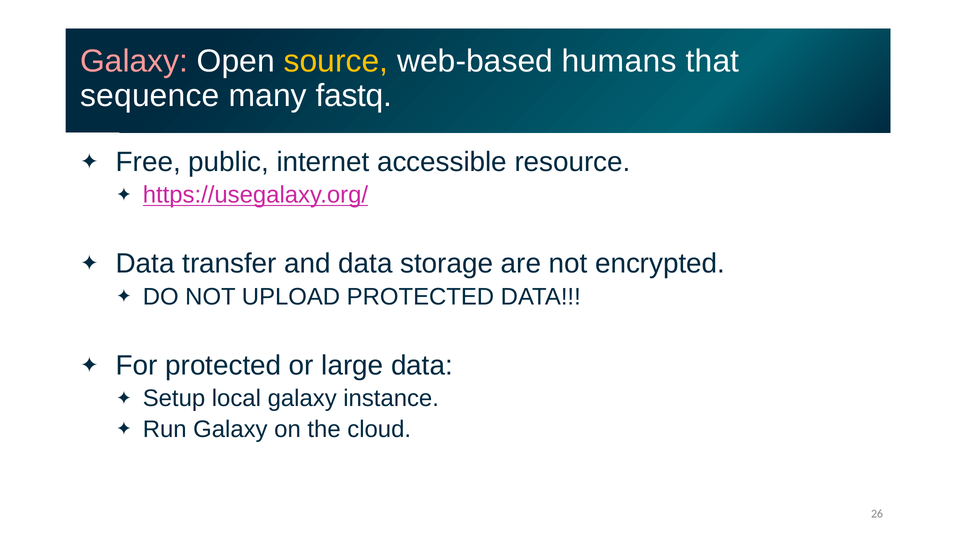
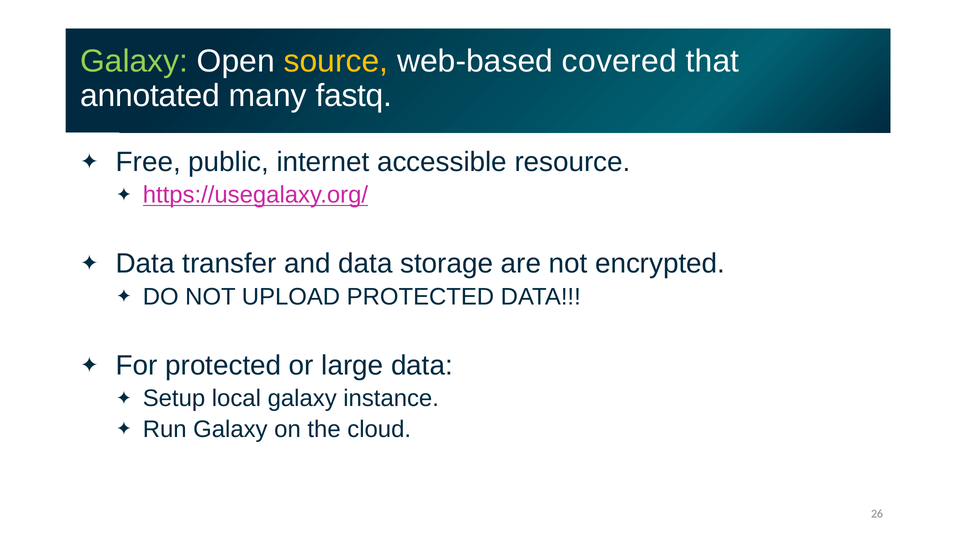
Galaxy at (134, 61) colour: pink -> light green
humans: humans -> covered
sequence: sequence -> annotated
